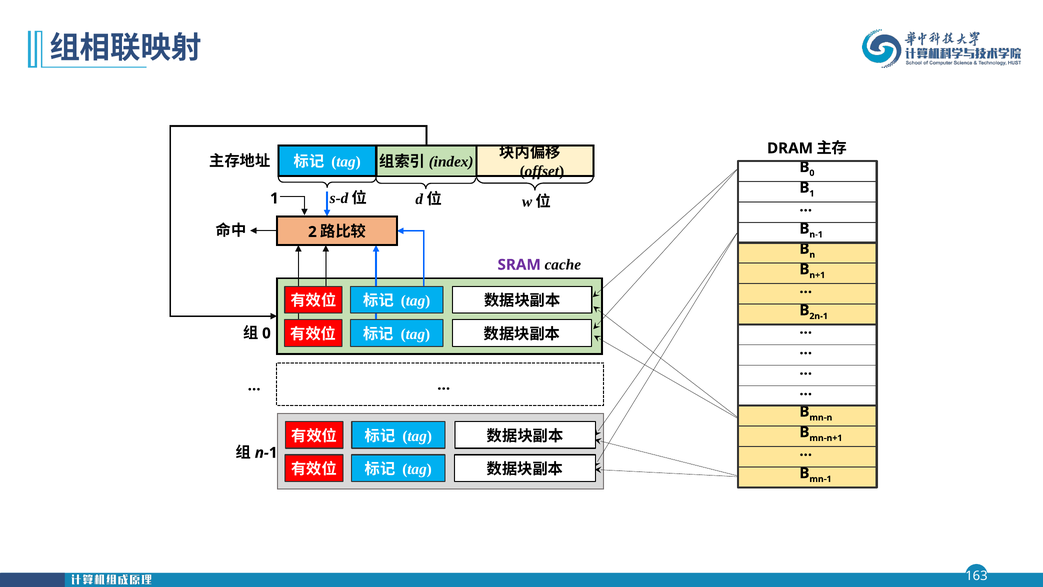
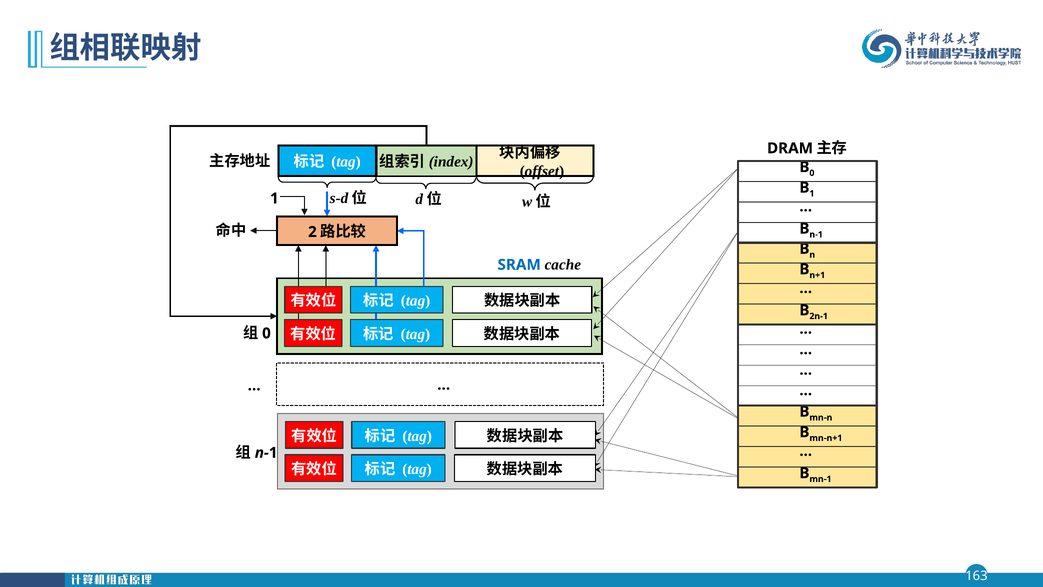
SRAM colour: purple -> blue
